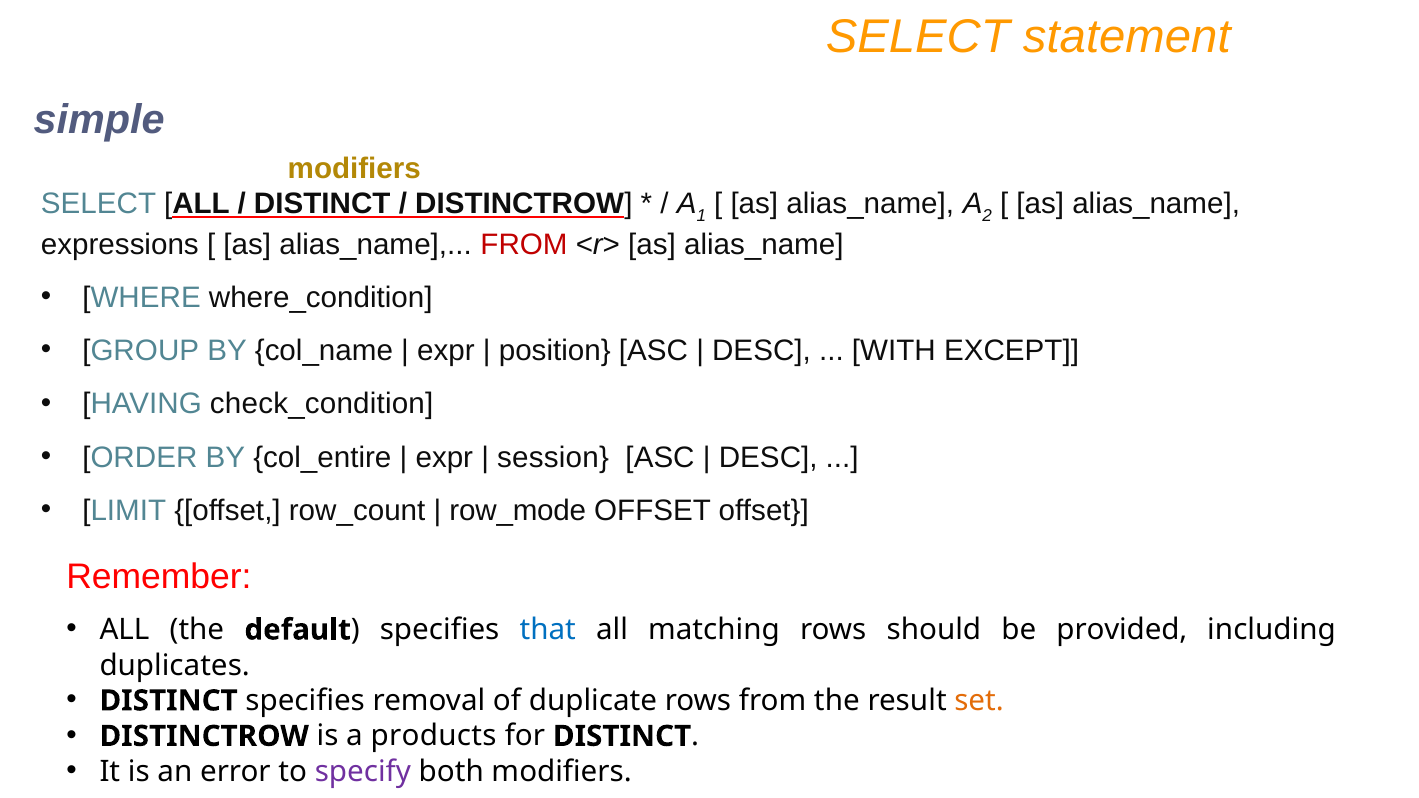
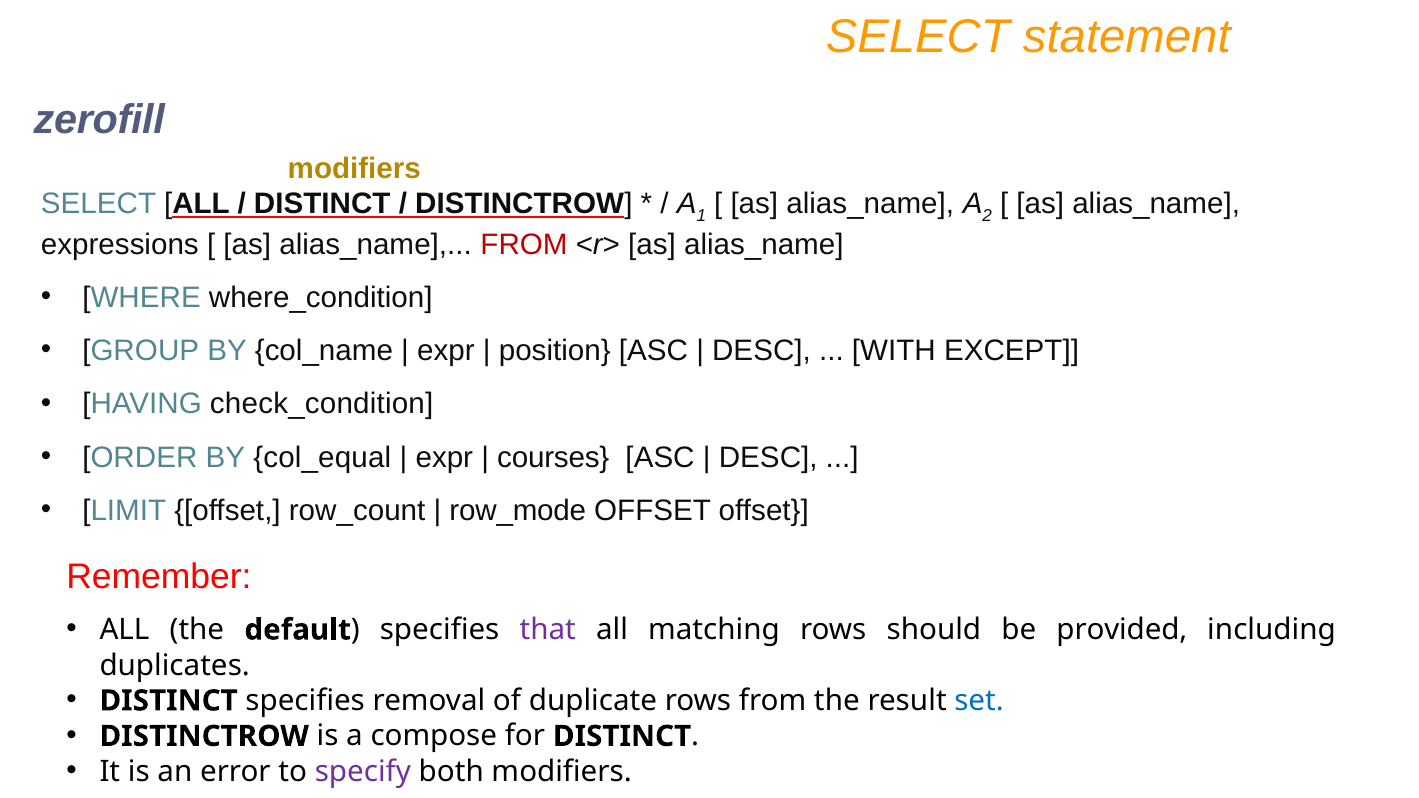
simple: simple -> zerofill
col_entire: col_entire -> col_equal
session: session -> courses
that colour: blue -> purple
set colour: orange -> blue
products: products -> compose
